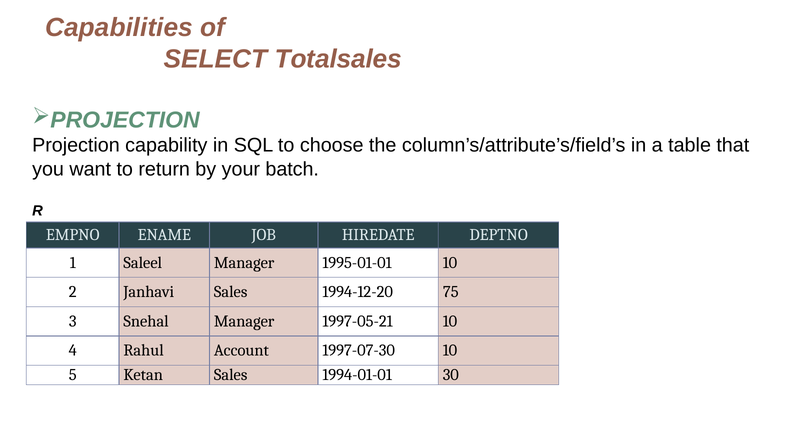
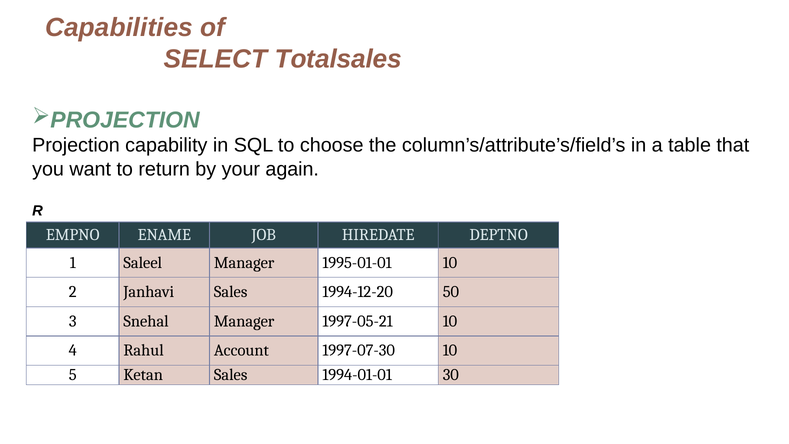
batch: batch -> again
75: 75 -> 50
